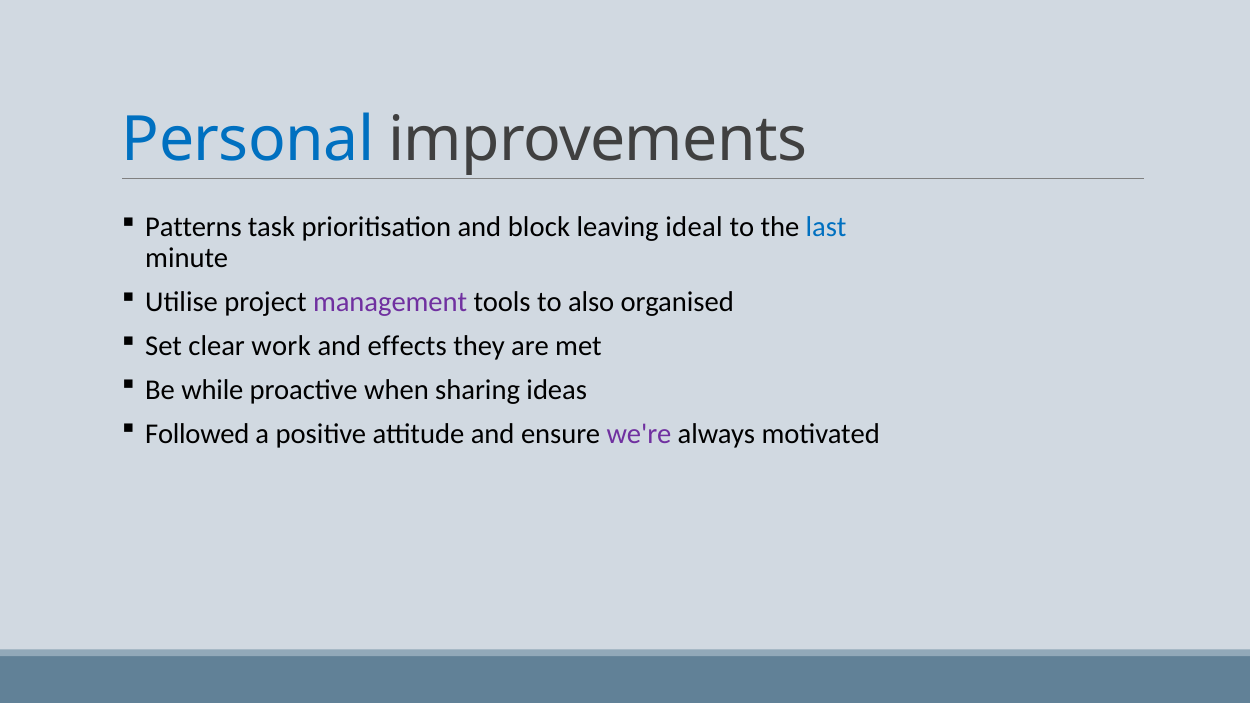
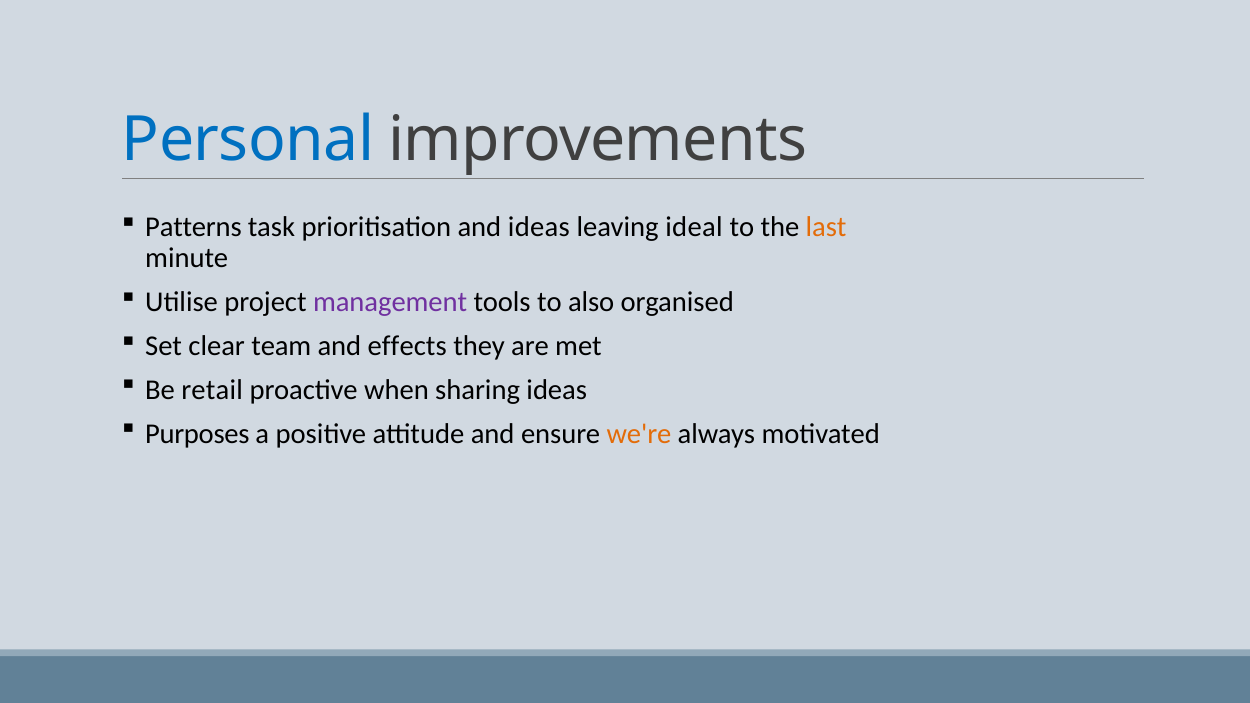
and block: block -> ideas
last colour: blue -> orange
work: work -> team
while: while -> retail
Followed: Followed -> Purposes
we're colour: purple -> orange
